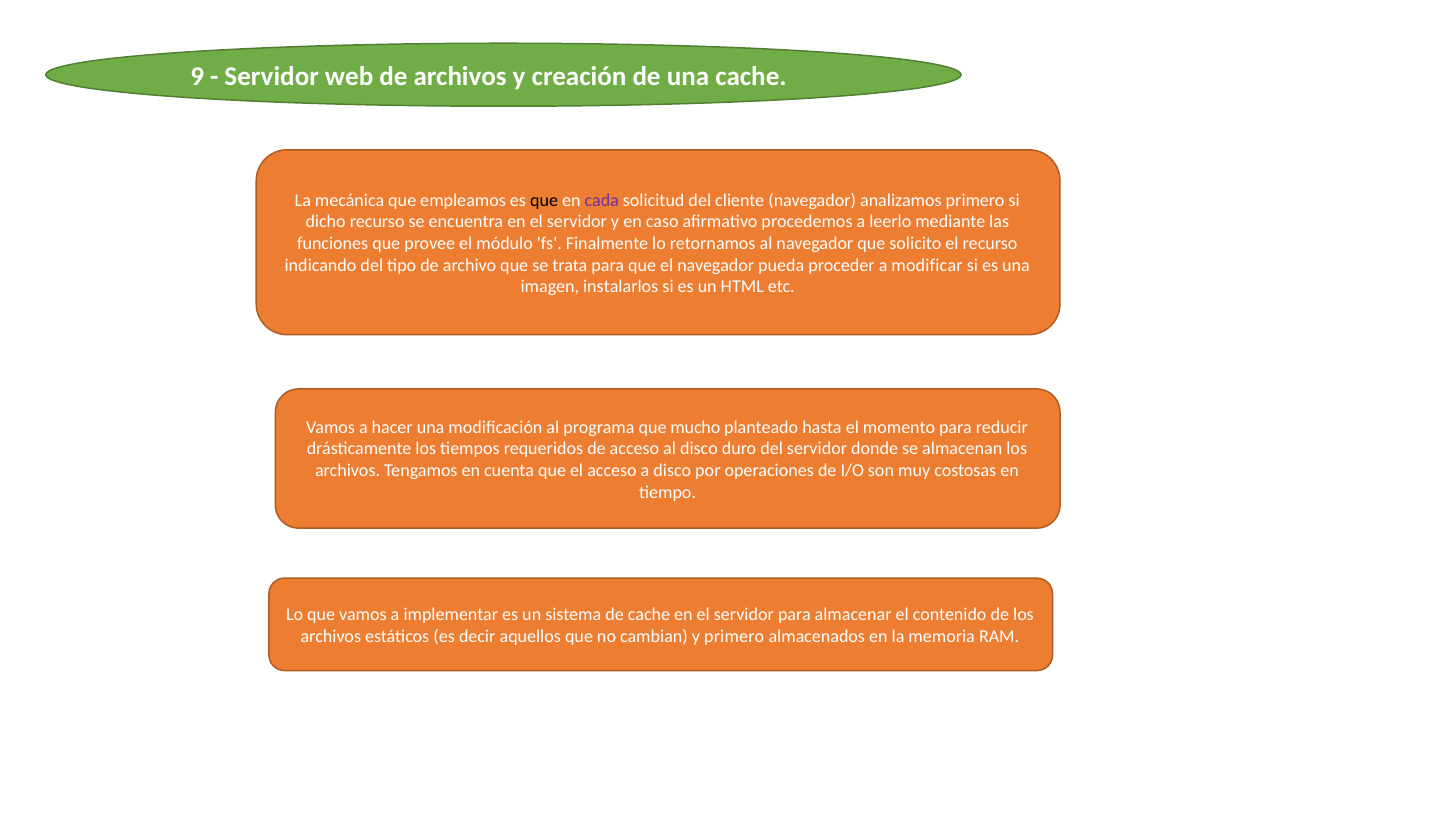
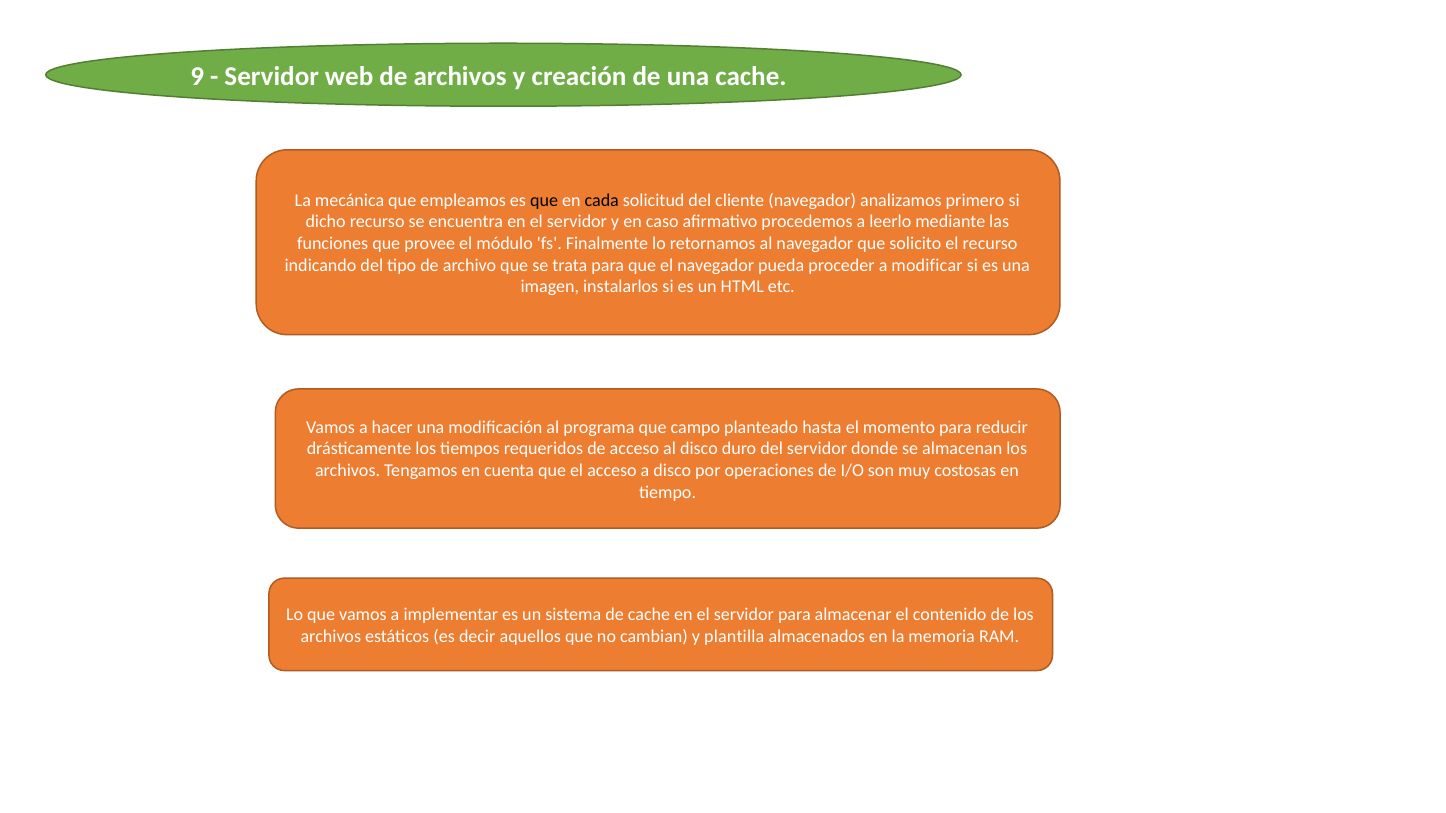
cada colour: purple -> black
mucho: mucho -> campo
y primero: primero -> plantilla
